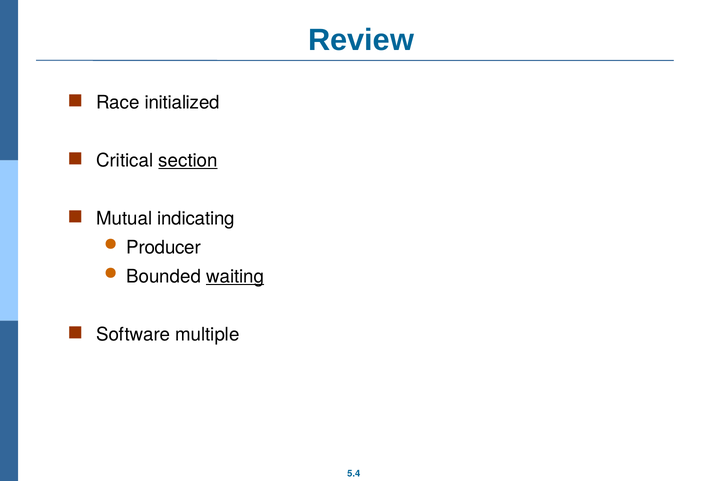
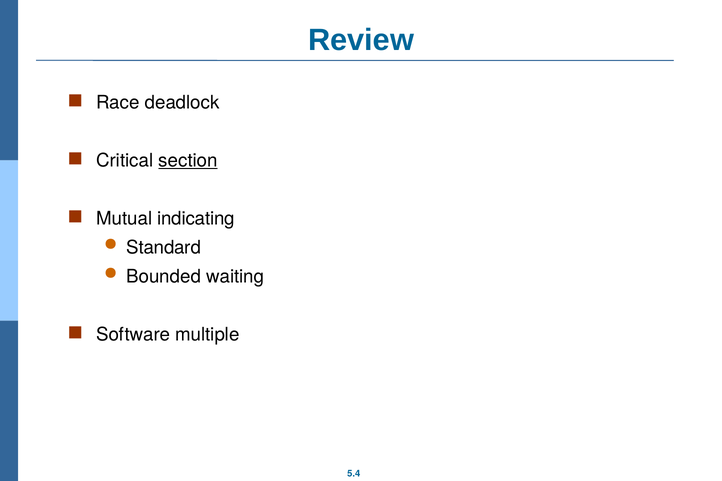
initialized: initialized -> deadlock
Producer: Producer -> Standard
waiting underline: present -> none
